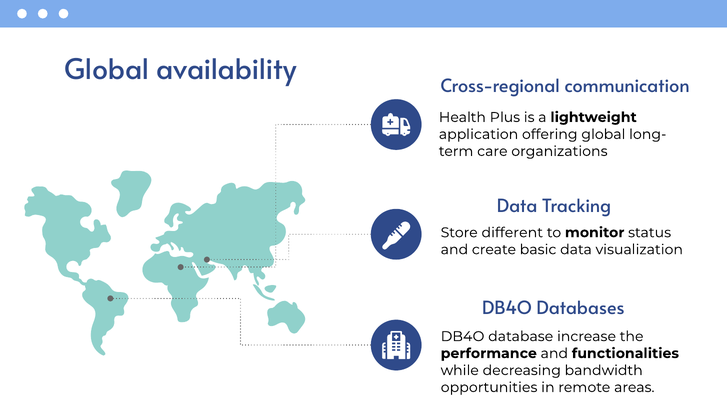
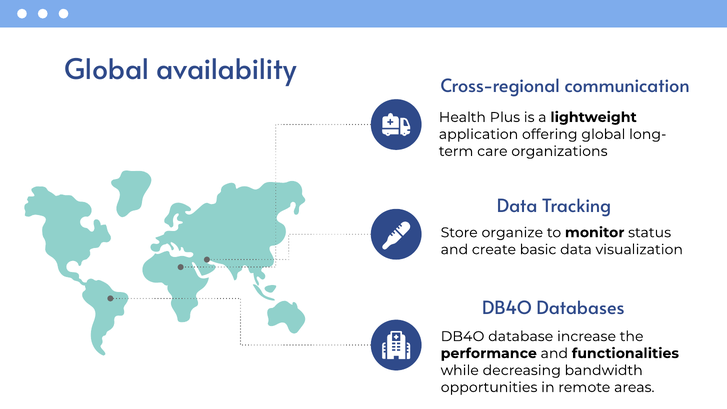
different: different -> organize
